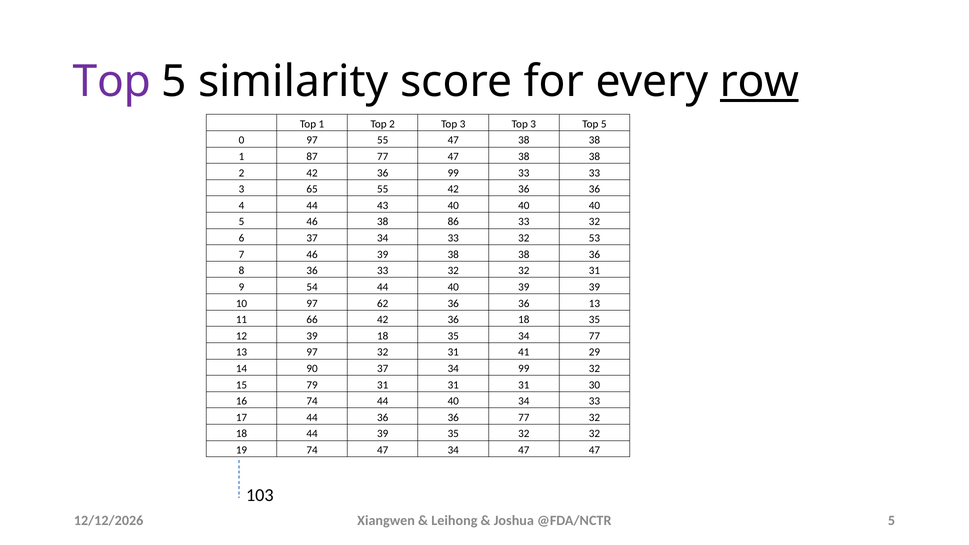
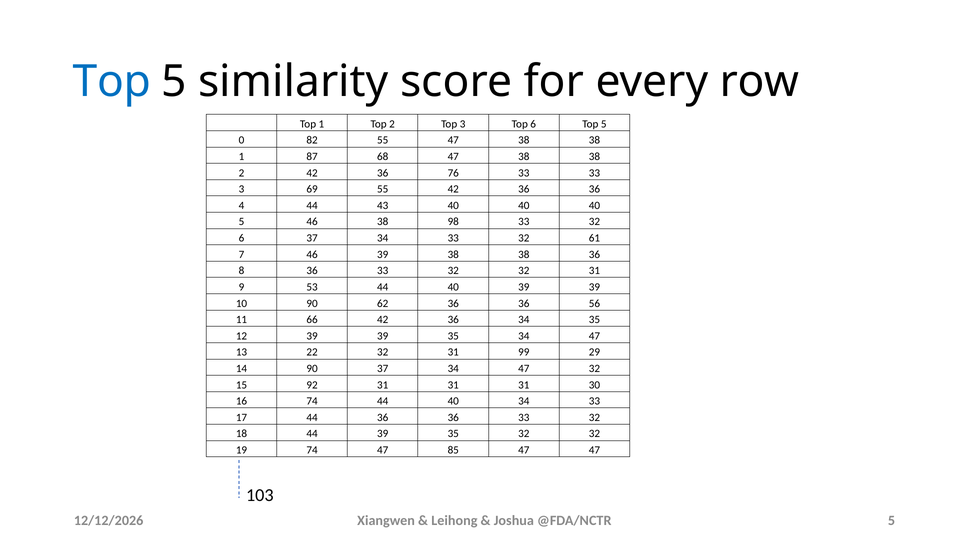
Top at (112, 81) colour: purple -> blue
row underline: present -> none
3 Top 3: 3 -> 6
0 97: 97 -> 82
87 77: 77 -> 68
36 99: 99 -> 76
65: 65 -> 69
86: 86 -> 98
53: 53 -> 61
54: 54 -> 53
10 97: 97 -> 90
36 13: 13 -> 56
36 18: 18 -> 34
12 39 18: 18 -> 39
35 34 77: 77 -> 47
13 97: 97 -> 22
41: 41 -> 99
37 34 99: 99 -> 47
79: 79 -> 92
36 36 77: 77 -> 33
47 34: 34 -> 85
